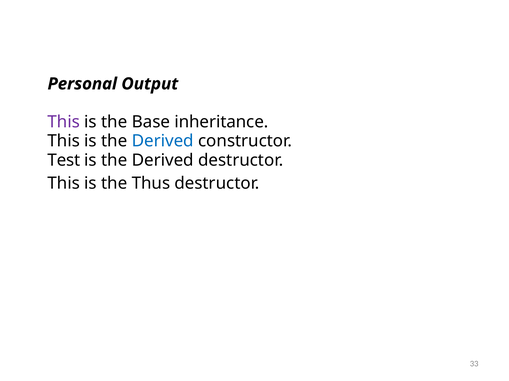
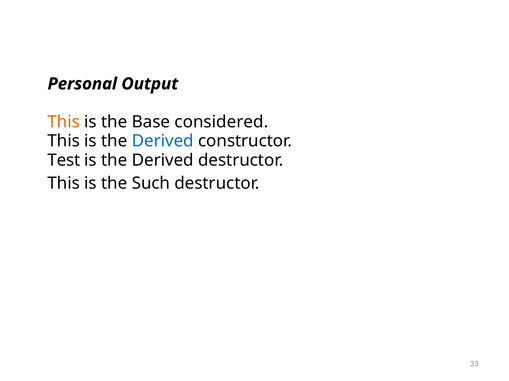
This at (64, 122) colour: purple -> orange
inheritance: inheritance -> considered
Thus: Thus -> Such
